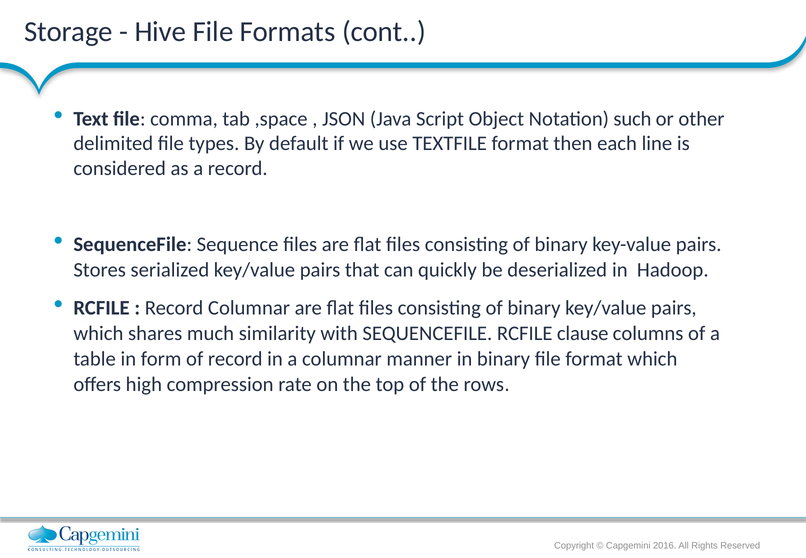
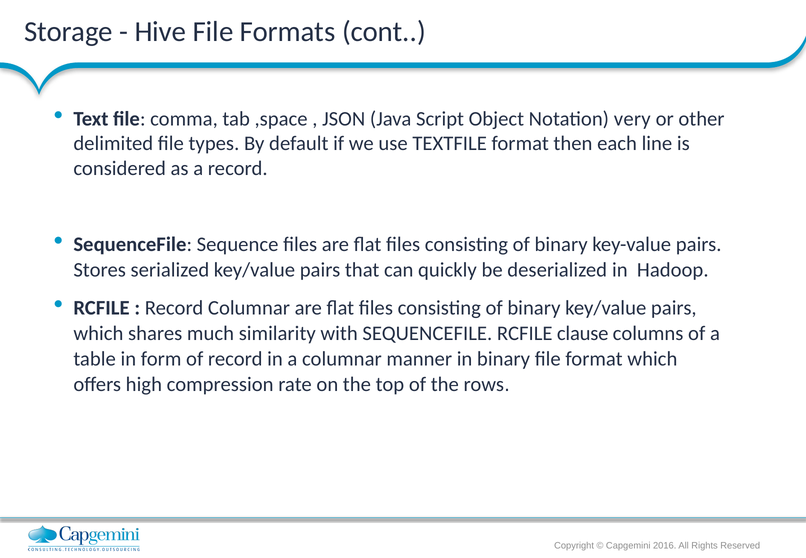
such: such -> very
